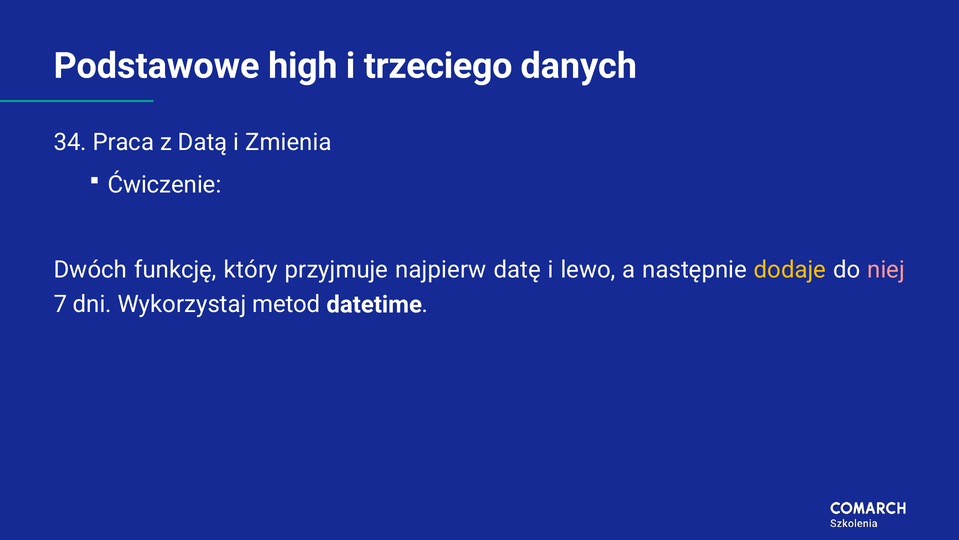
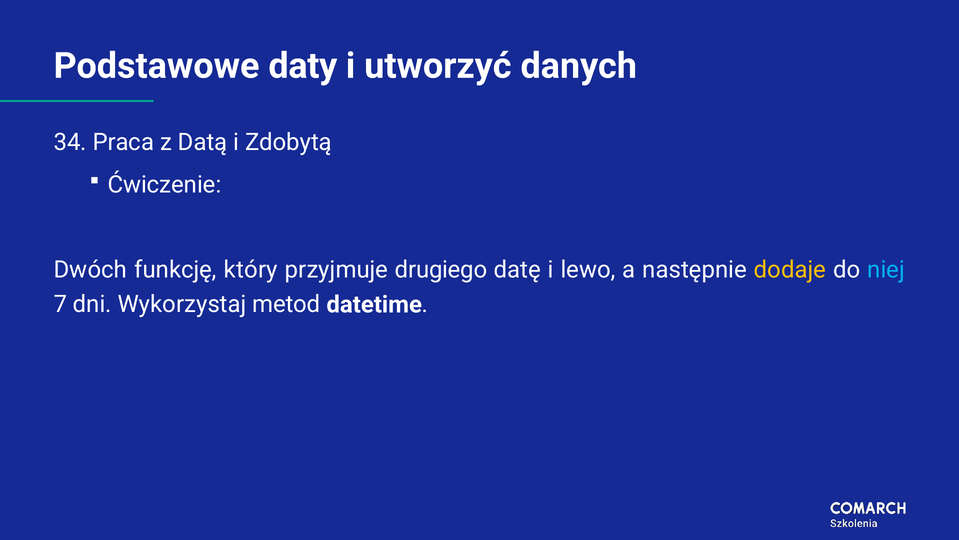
high: high -> daty
trzeciego: trzeciego -> utworzyć
Zmienia: Zmienia -> Zdobytą
najpierw: najpierw -> drugiego
niej colour: pink -> light blue
